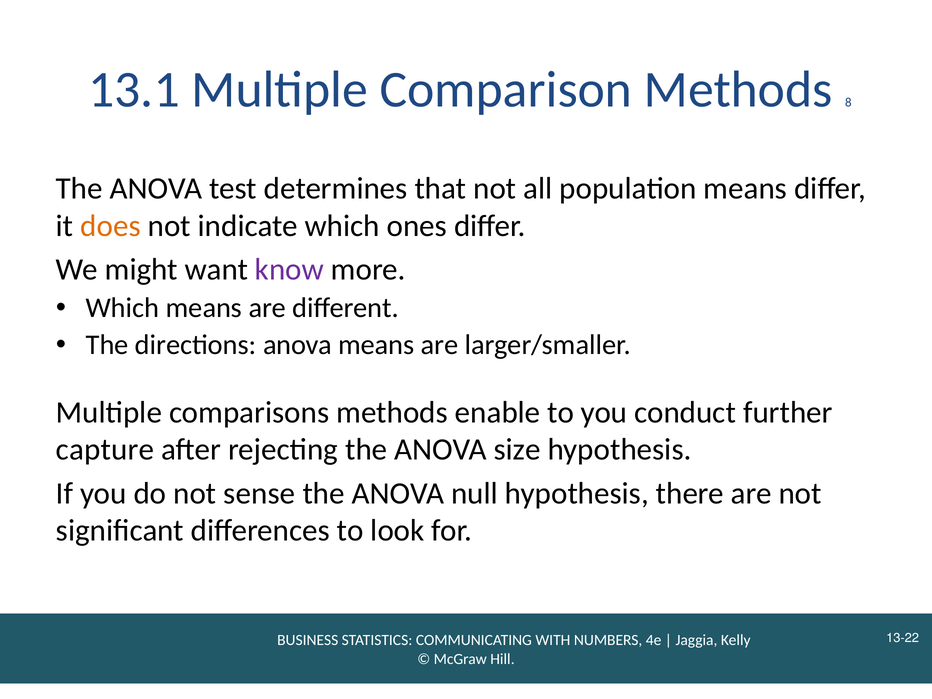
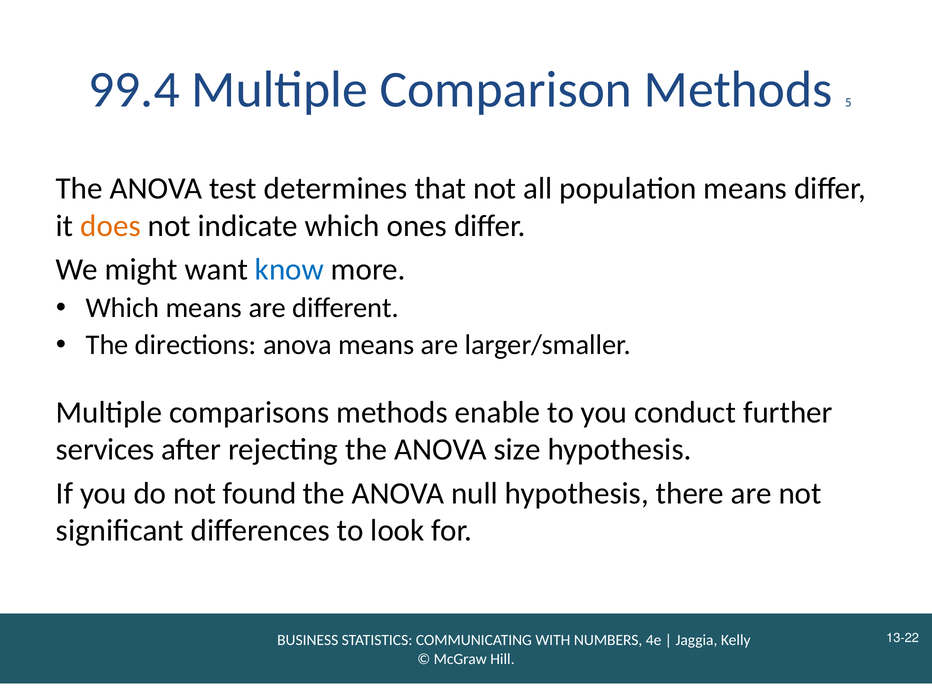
13.1: 13.1 -> 99.4
8: 8 -> 5
know colour: purple -> blue
capture: capture -> services
sense: sense -> found
